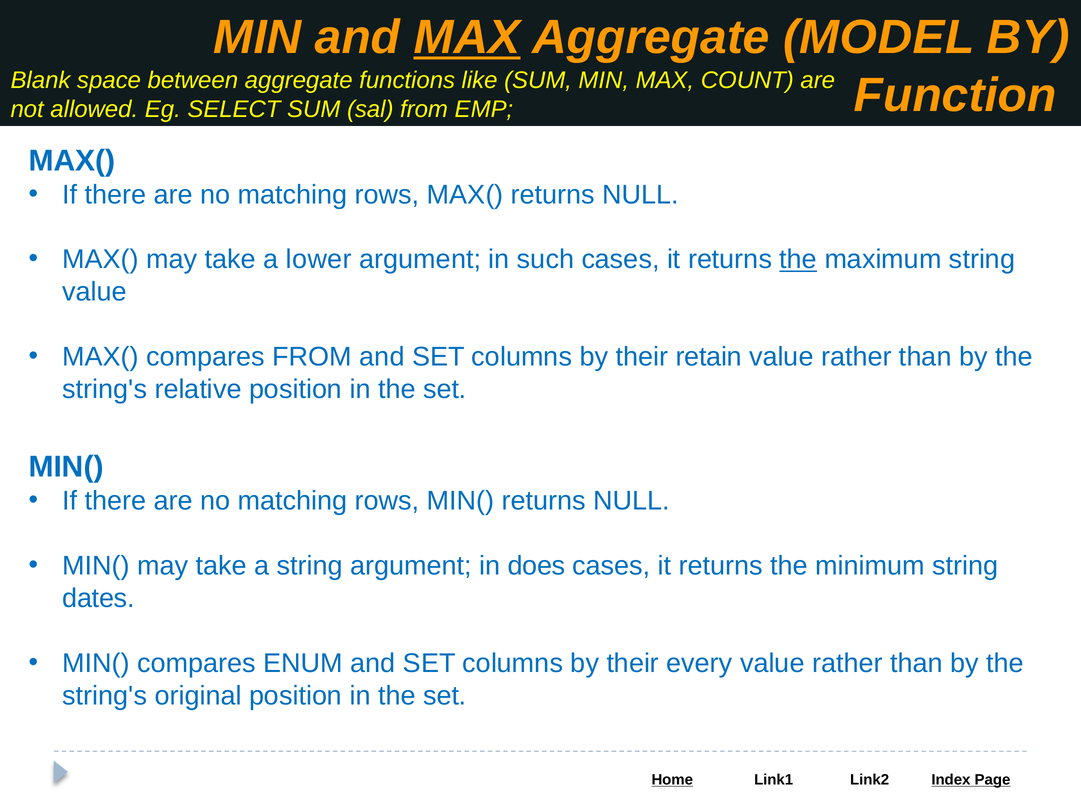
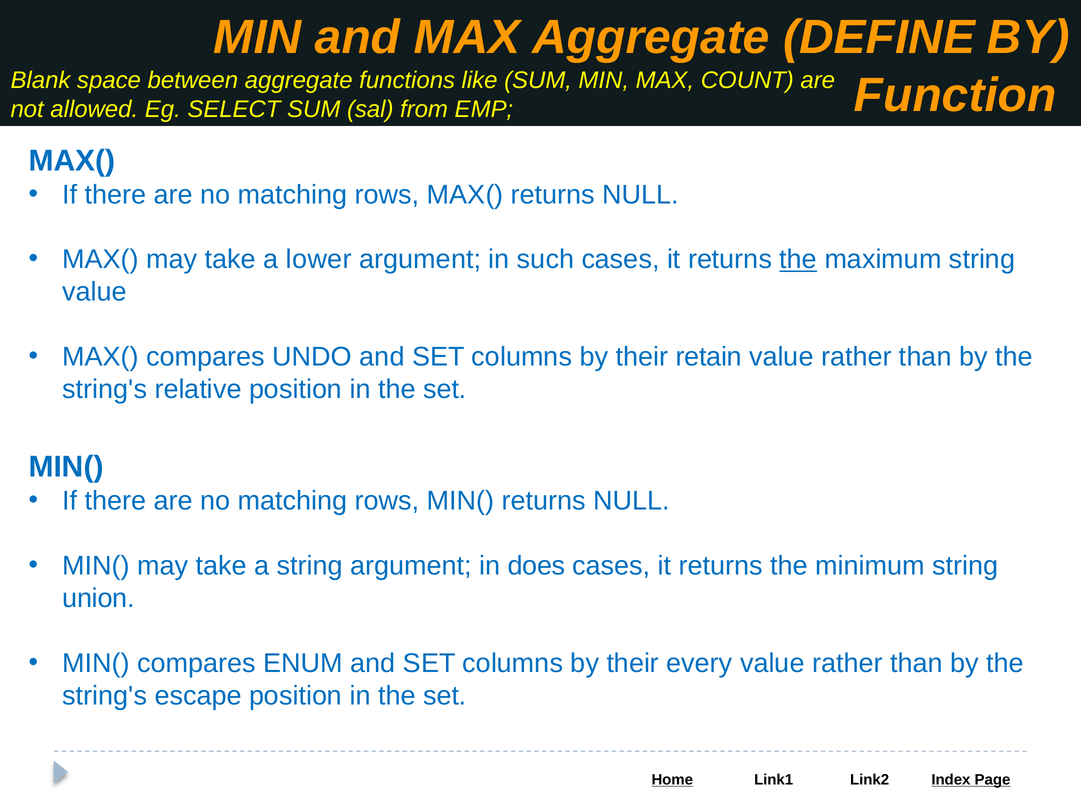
MAX at (467, 37) underline: present -> none
MODEL: MODEL -> DEFINE
compares FROM: FROM -> UNDO
dates: dates -> union
original: original -> escape
